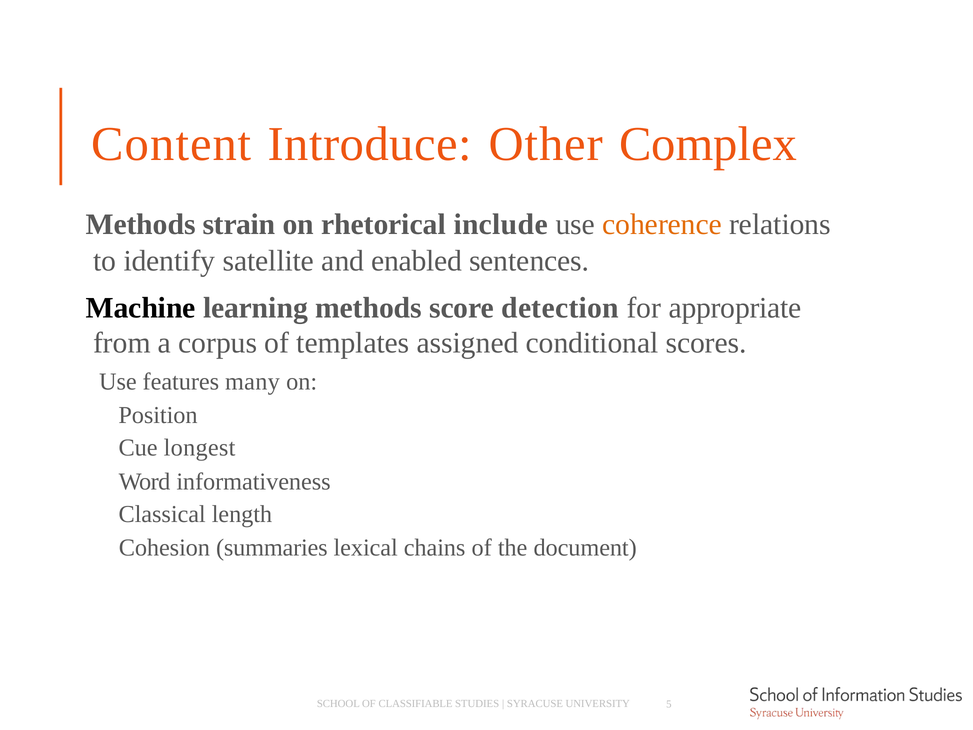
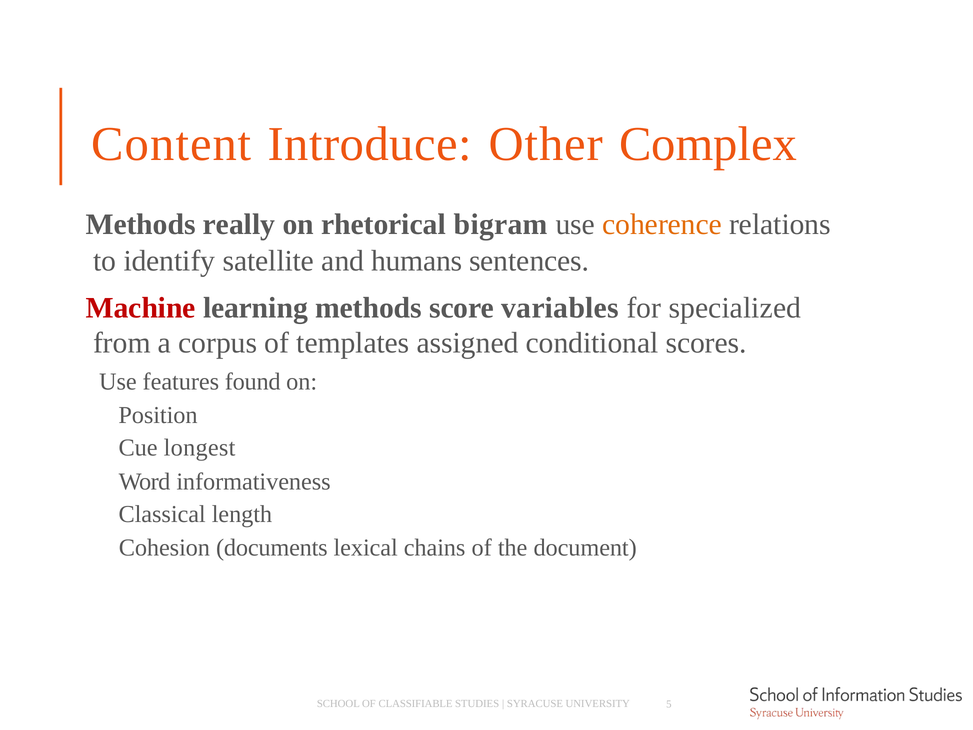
strain: strain -> really
include: include -> bigram
enabled: enabled -> humans
Machine colour: black -> red
detection: detection -> variables
appropriate: appropriate -> specialized
many: many -> found
summaries: summaries -> documents
